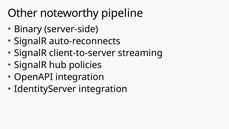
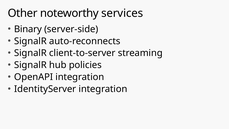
pipeline: pipeline -> services
